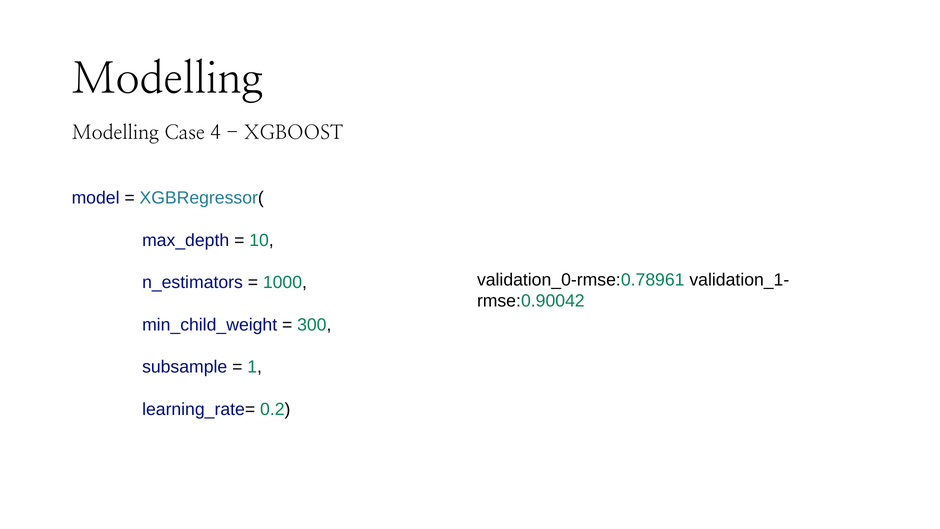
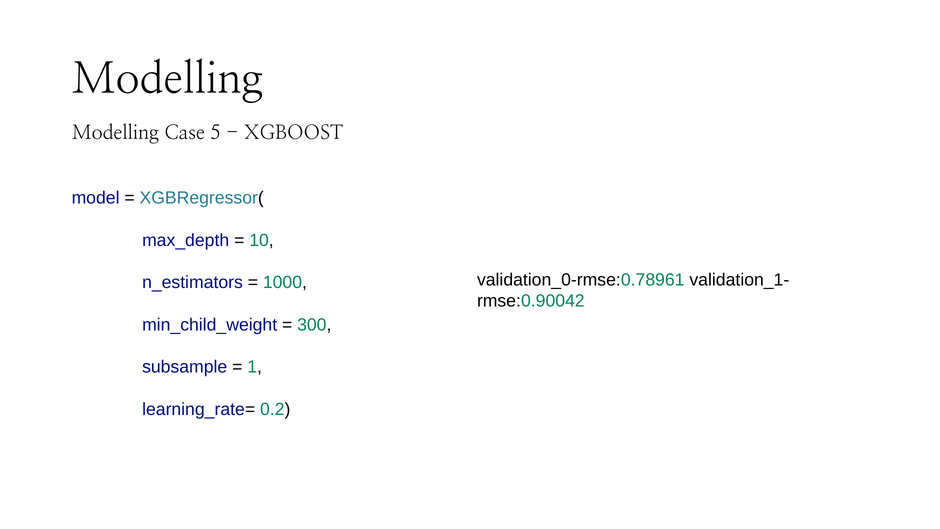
4: 4 -> 5
